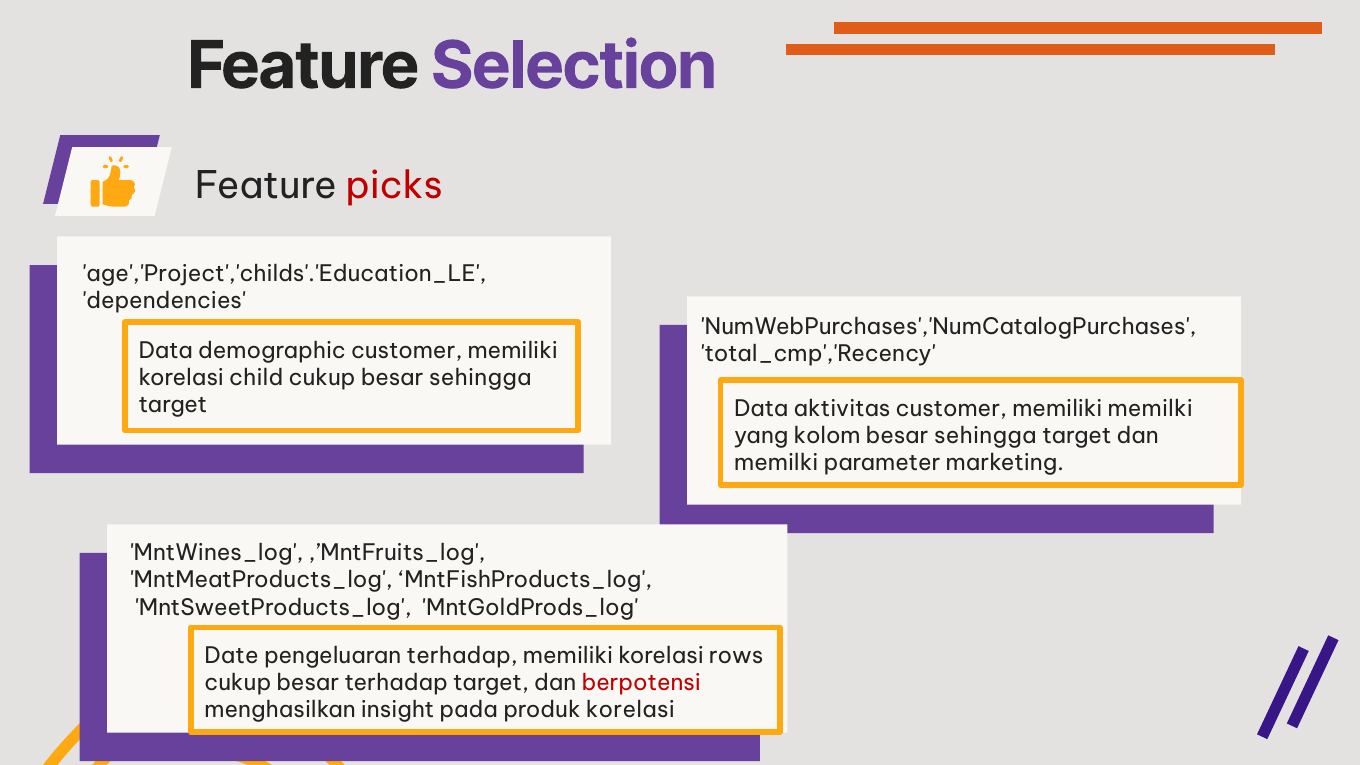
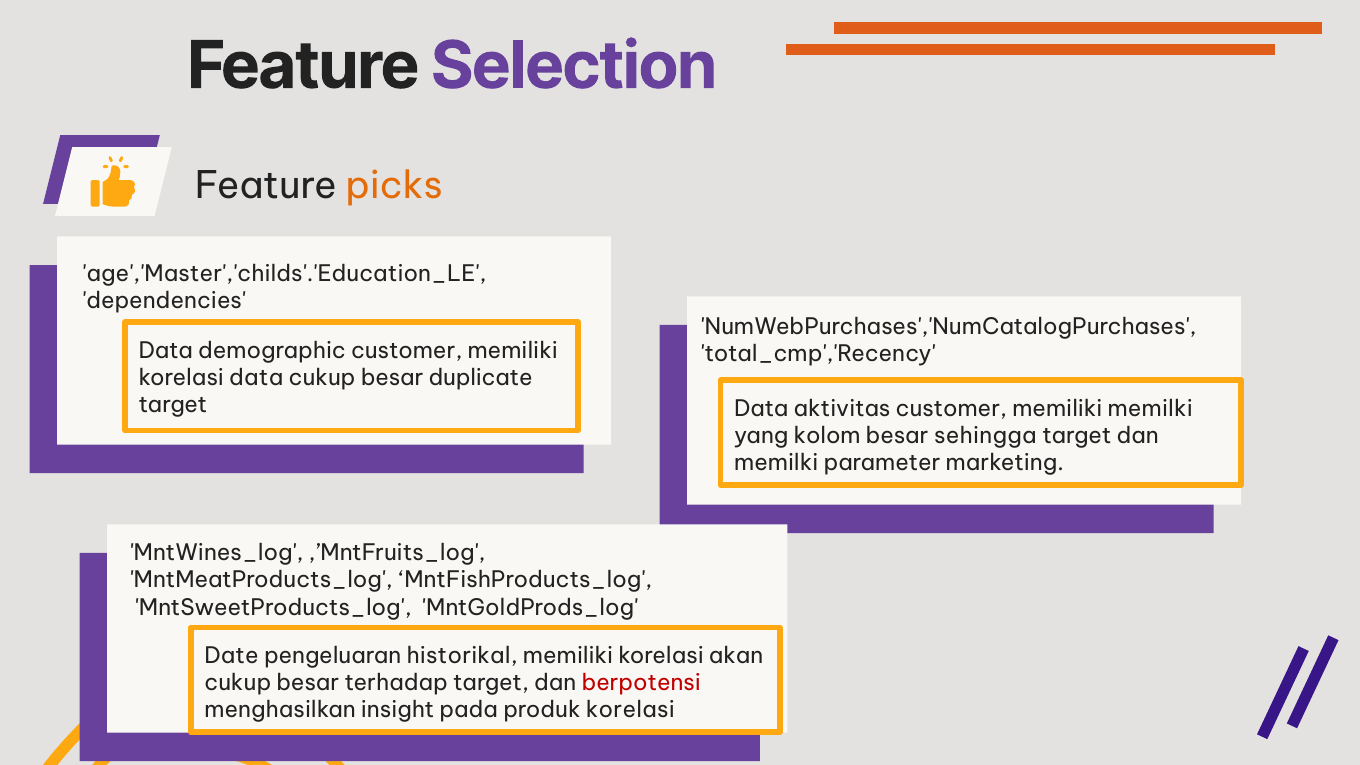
picks colour: red -> orange
age','Project','childs'.'Education_LE: age','Project','childs'.'Education_LE -> age','Master','childs'.'Education_LE
korelasi child: child -> data
cukup besar sehingga: sehingga -> duplicate
pengeluaran terhadap: terhadap -> historikal
rows: rows -> akan
